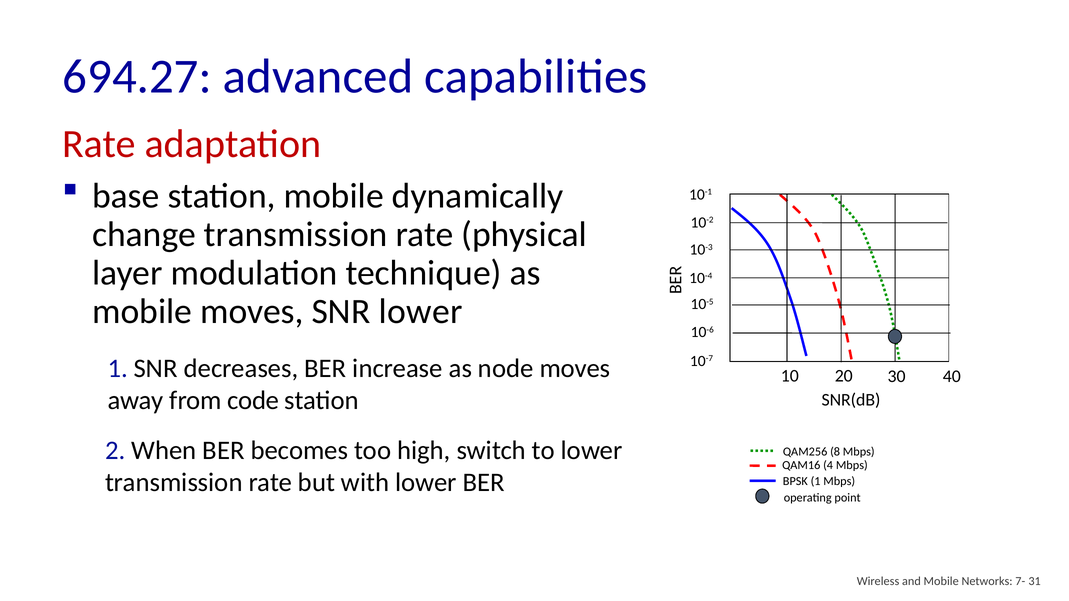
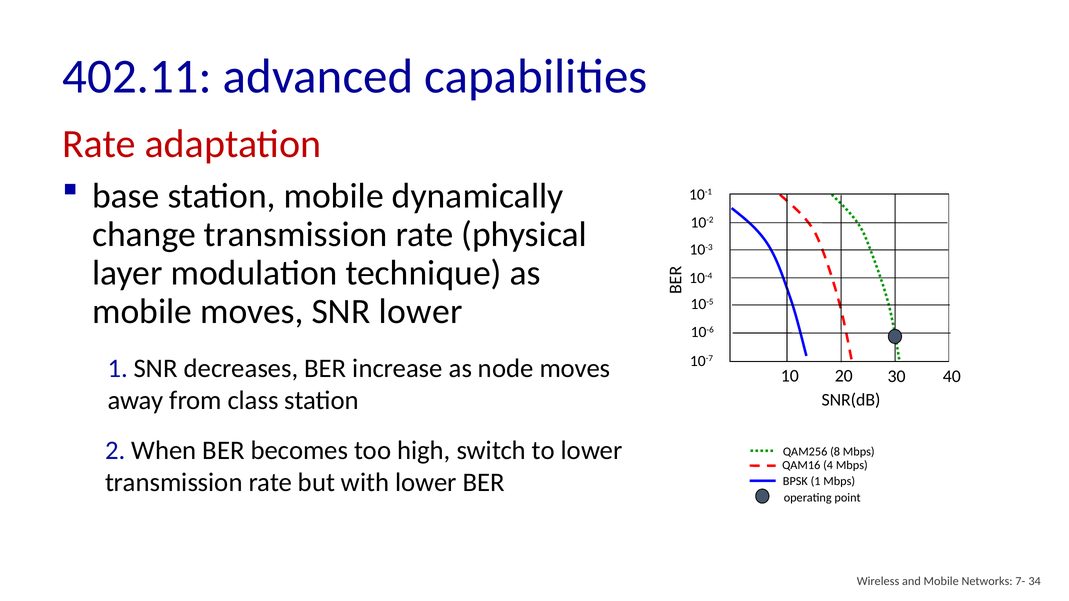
694.27: 694.27 -> 402.11
code: code -> class
31: 31 -> 34
